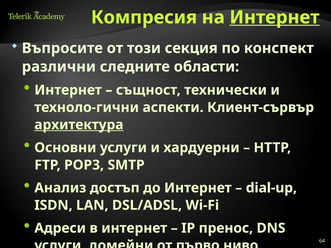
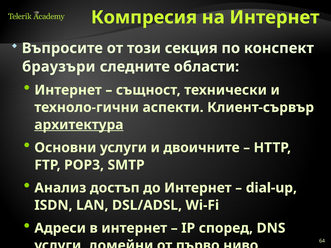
Интернет at (274, 17) underline: present -> none
различни: различни -> браузъри
хардуерни: хардуерни -> двоичните
пренос: пренос -> според
